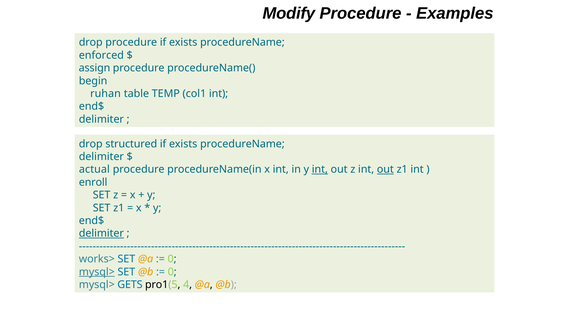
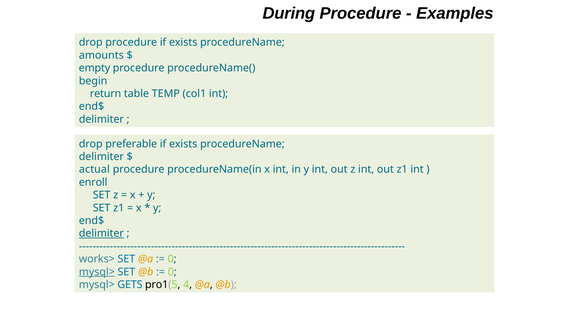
Modify: Modify -> During
enforced: enforced -> amounts
assign: assign -> empty
ruhan: ruhan -> return
structured: structured -> preferable
int at (320, 169) underline: present -> none
out at (385, 169) underline: present -> none
